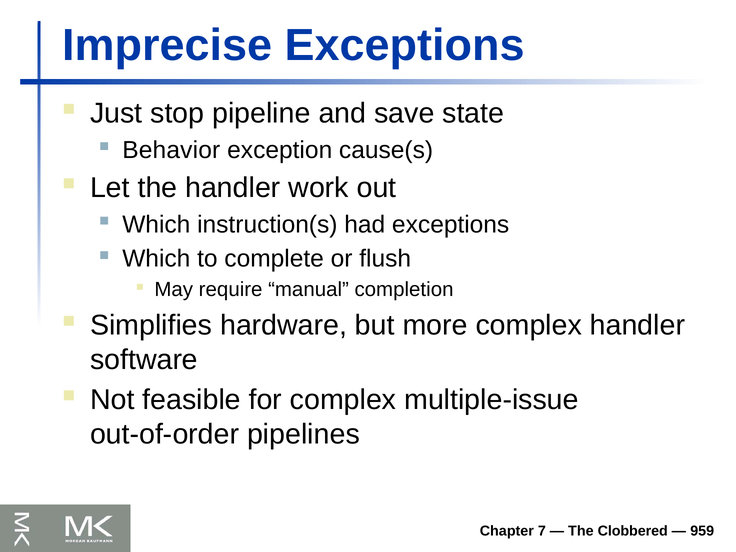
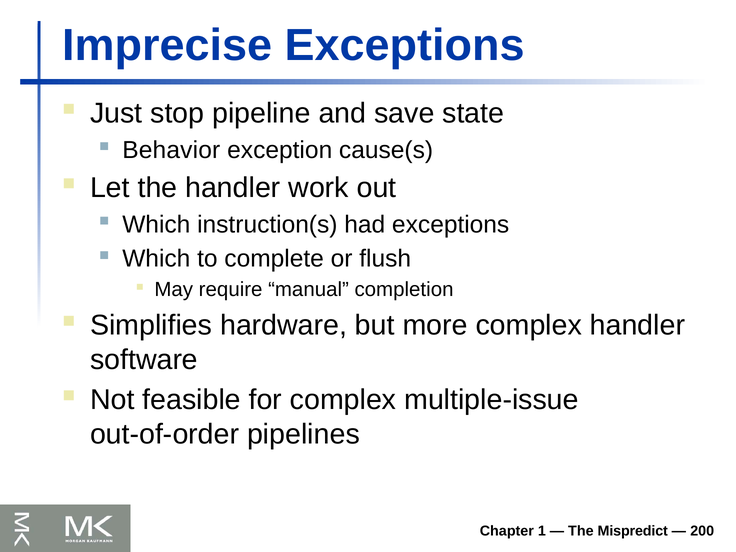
7: 7 -> 1
Clobbered: Clobbered -> Mispredict
959: 959 -> 200
